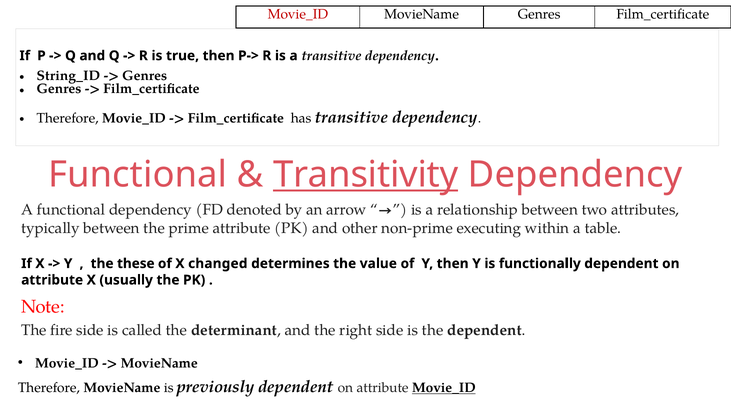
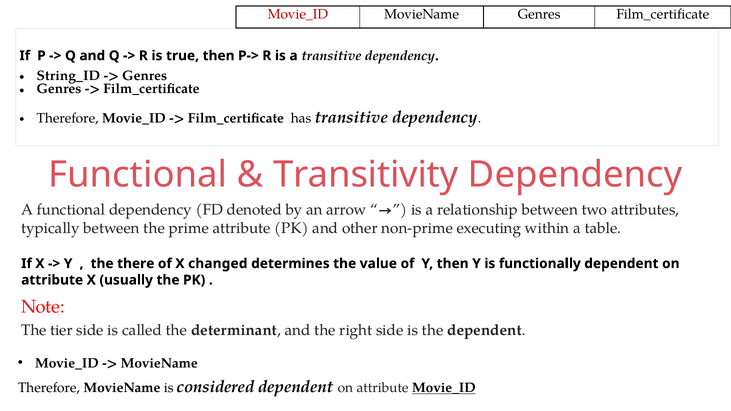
Transitivity underline: present -> none
these: these -> there
fire: fire -> tier
previously: previously -> considered
